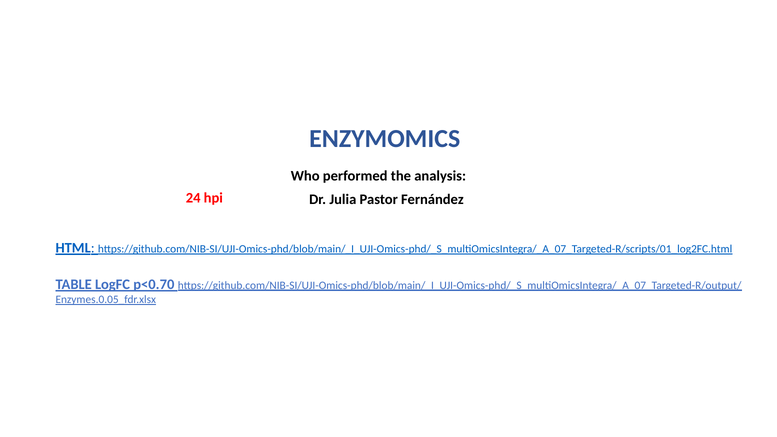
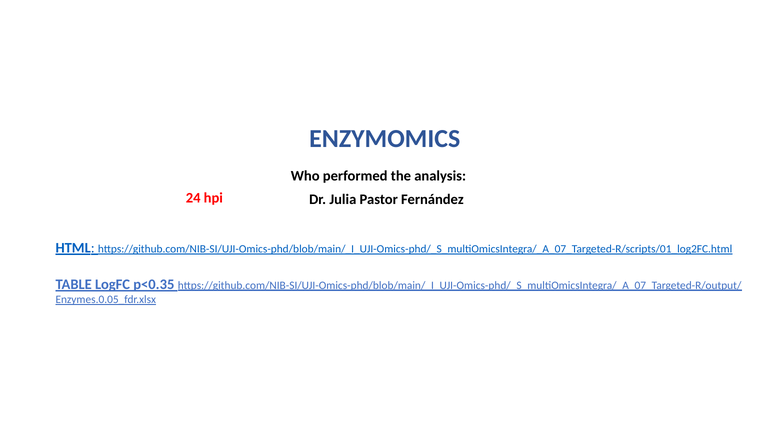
p<0.70: p<0.70 -> p<0.35
